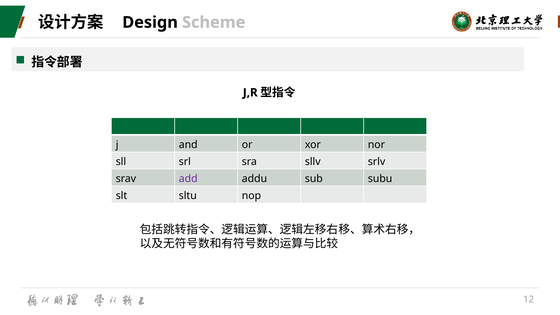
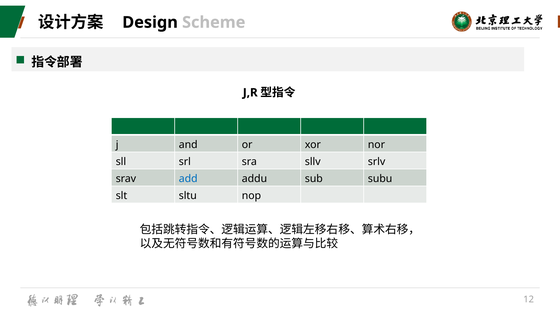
add colour: purple -> blue
